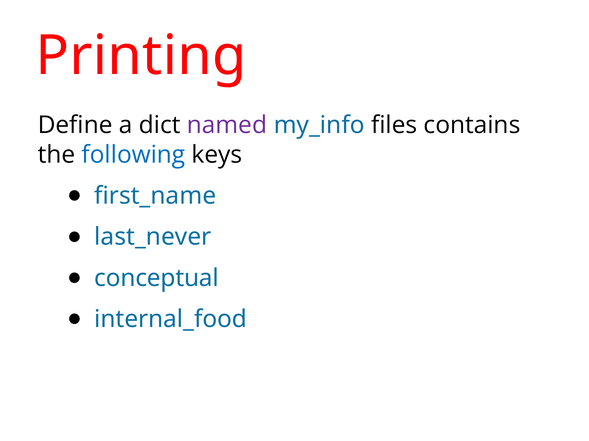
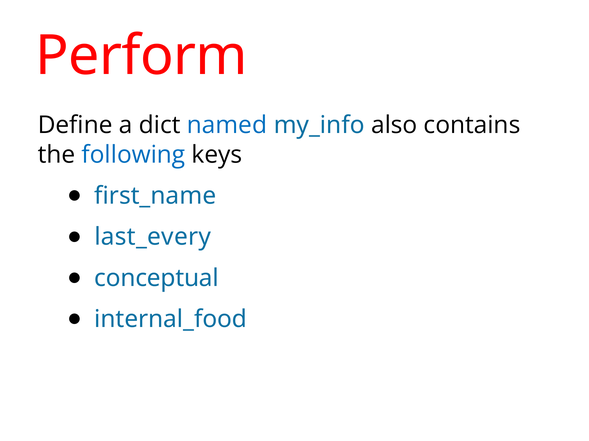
Printing: Printing -> Perform
named colour: purple -> blue
files: files -> also
last_never: last_never -> last_every
